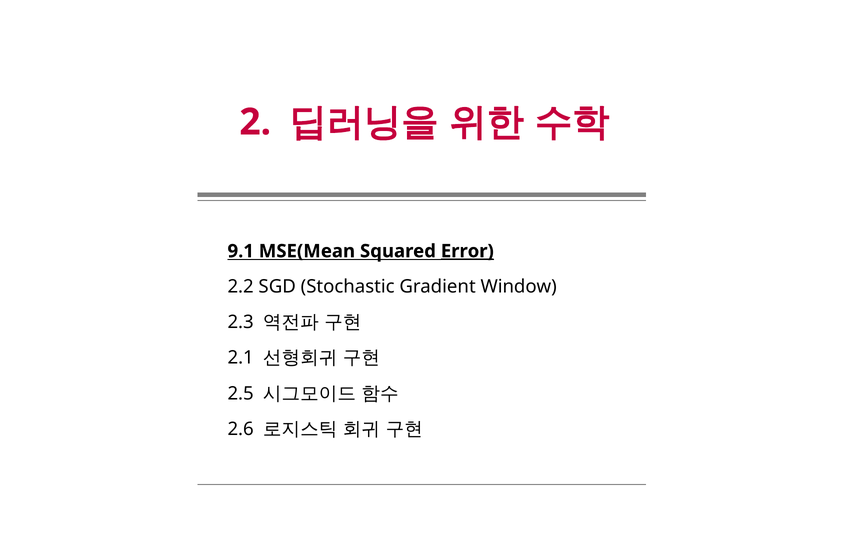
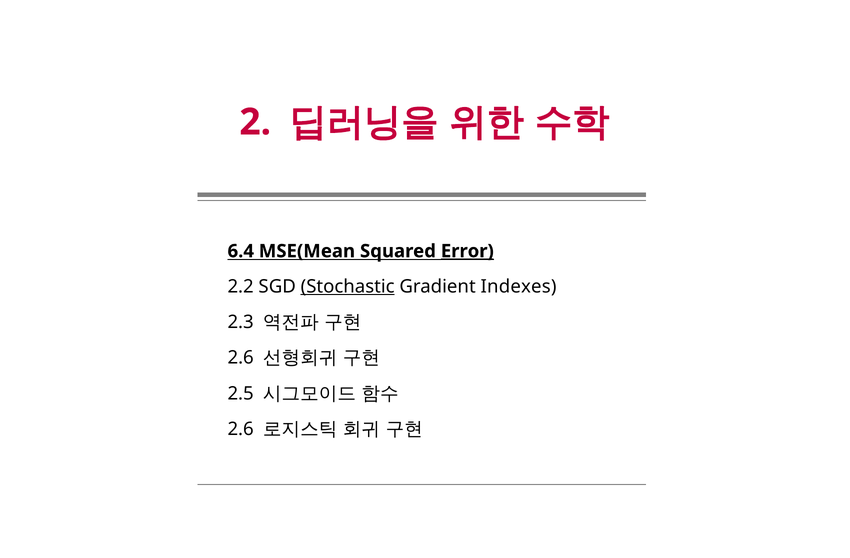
9.1: 9.1 -> 6.4
Stochastic underline: none -> present
Window: Window -> Indexes
2.1 at (241, 358): 2.1 -> 2.6
